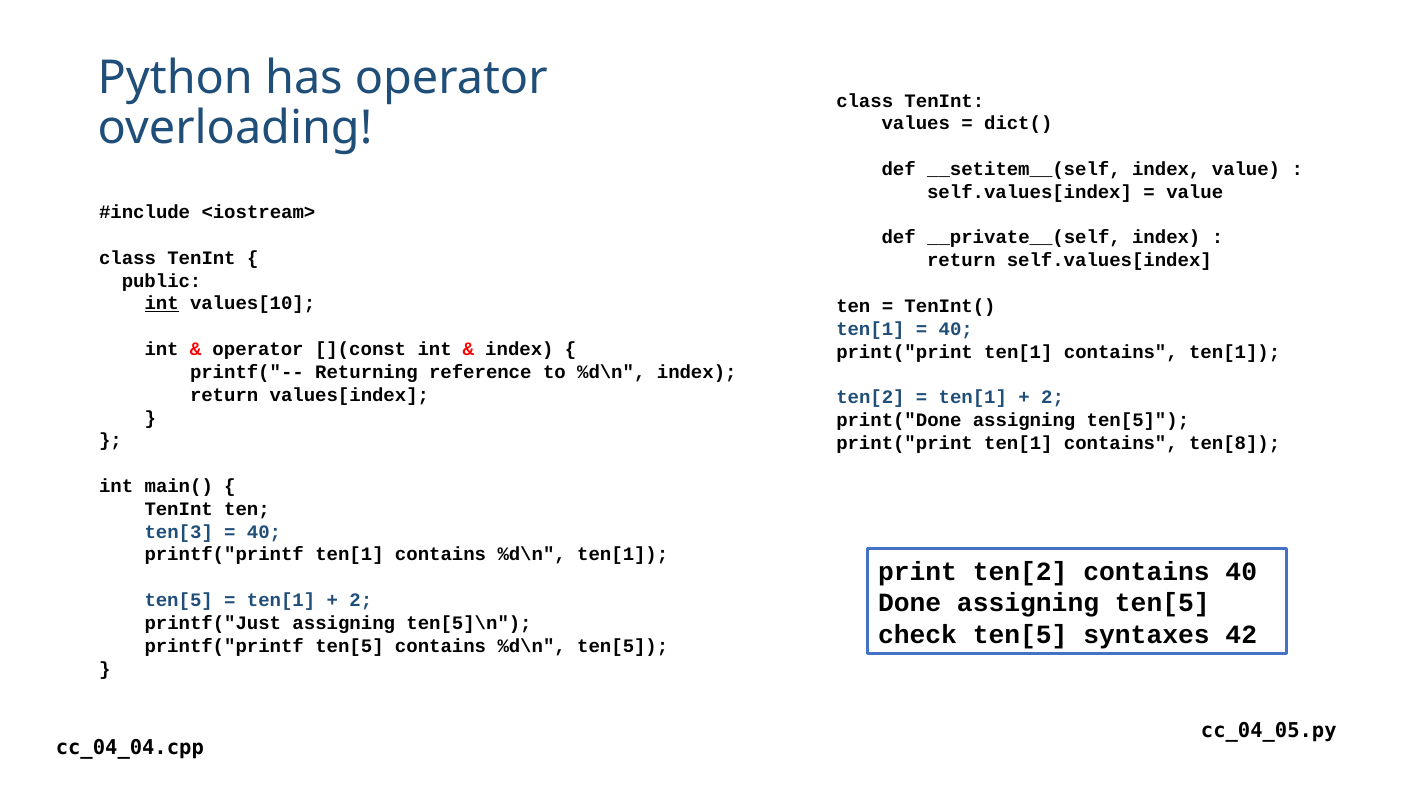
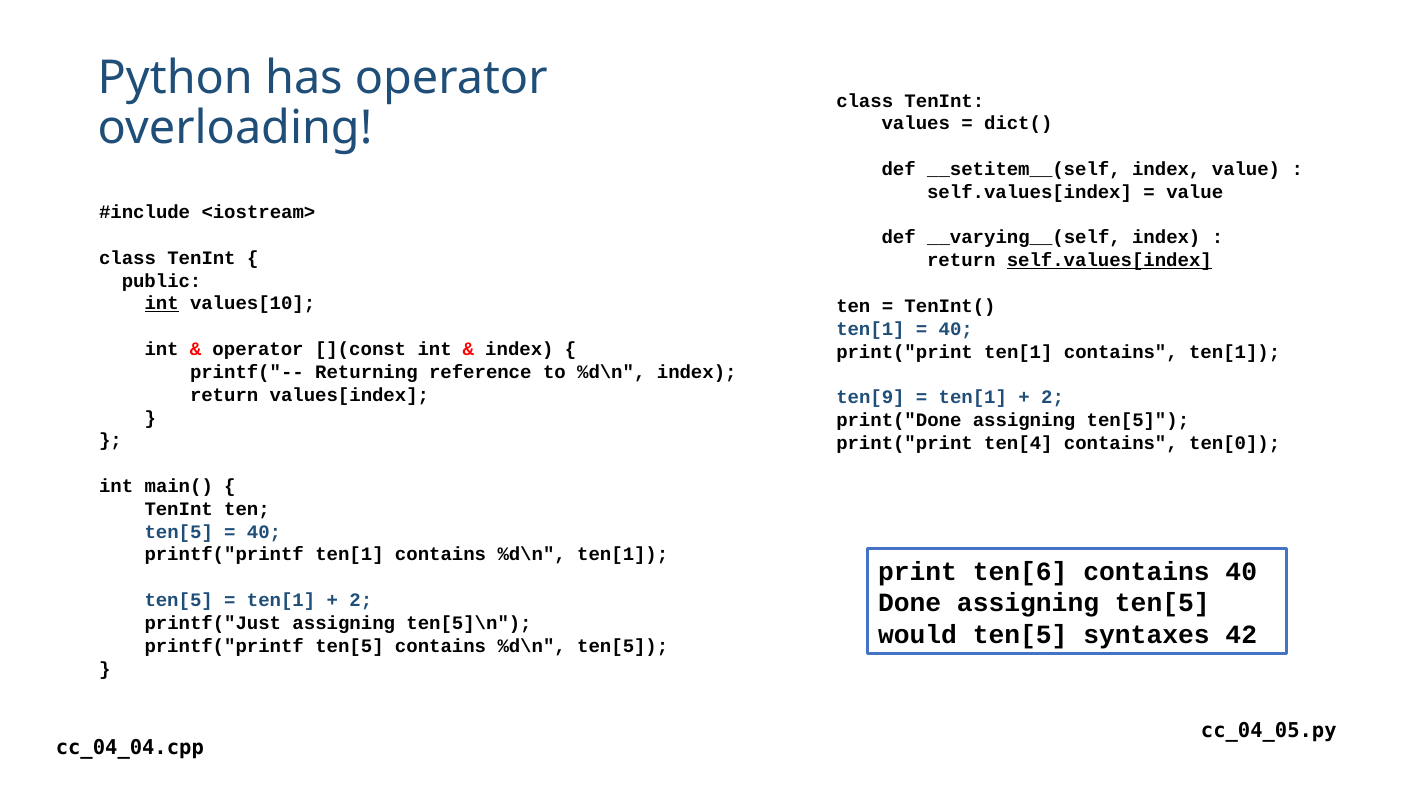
__private__(self: __private__(self -> __varying__(self
self.values[index at (1109, 261) underline: none -> present
ten[2 at (870, 398): ten[2 -> ten[9
ten[1 at (1018, 444): ten[1 -> ten[4
ten[8: ten[8 -> ten[0
ten[3 at (179, 532): ten[3 -> ten[5
print ten[2: ten[2 -> ten[6
check: check -> would
